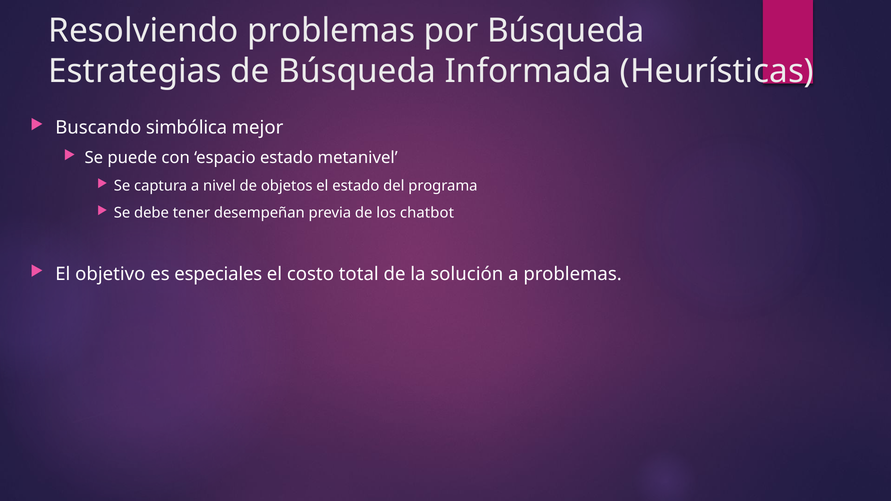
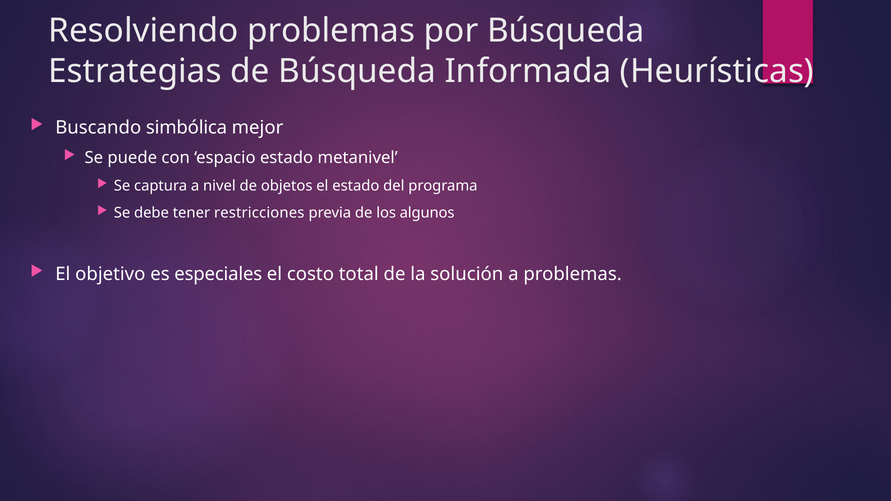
desempeñan: desempeñan -> restricciones
chatbot: chatbot -> algunos
